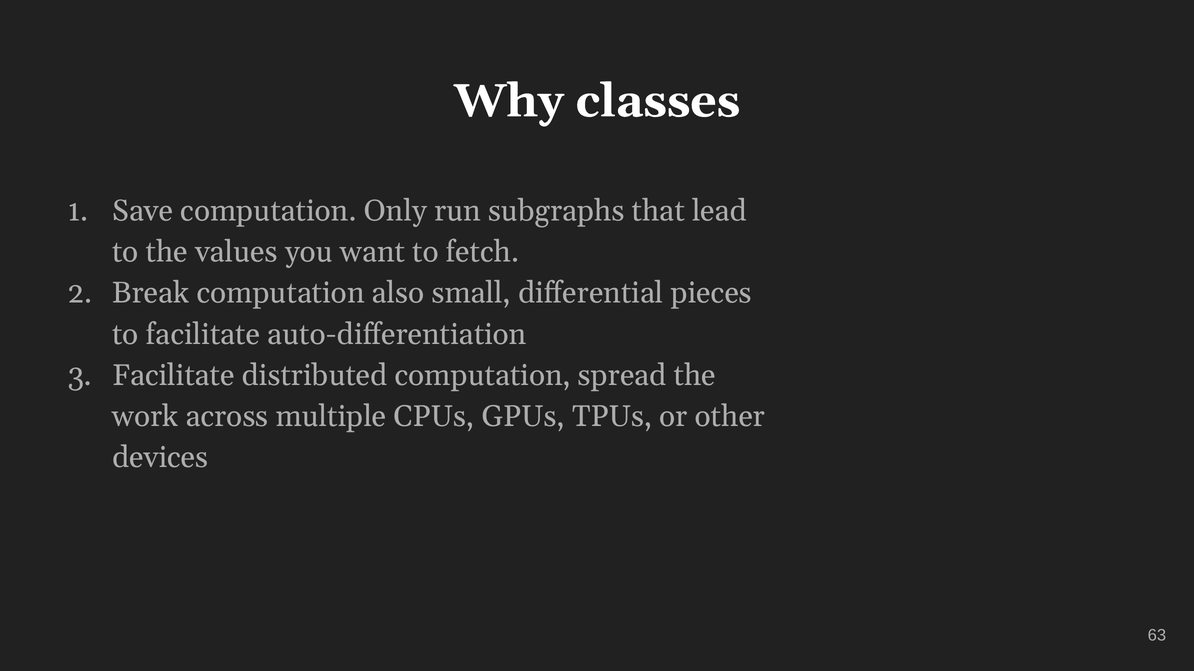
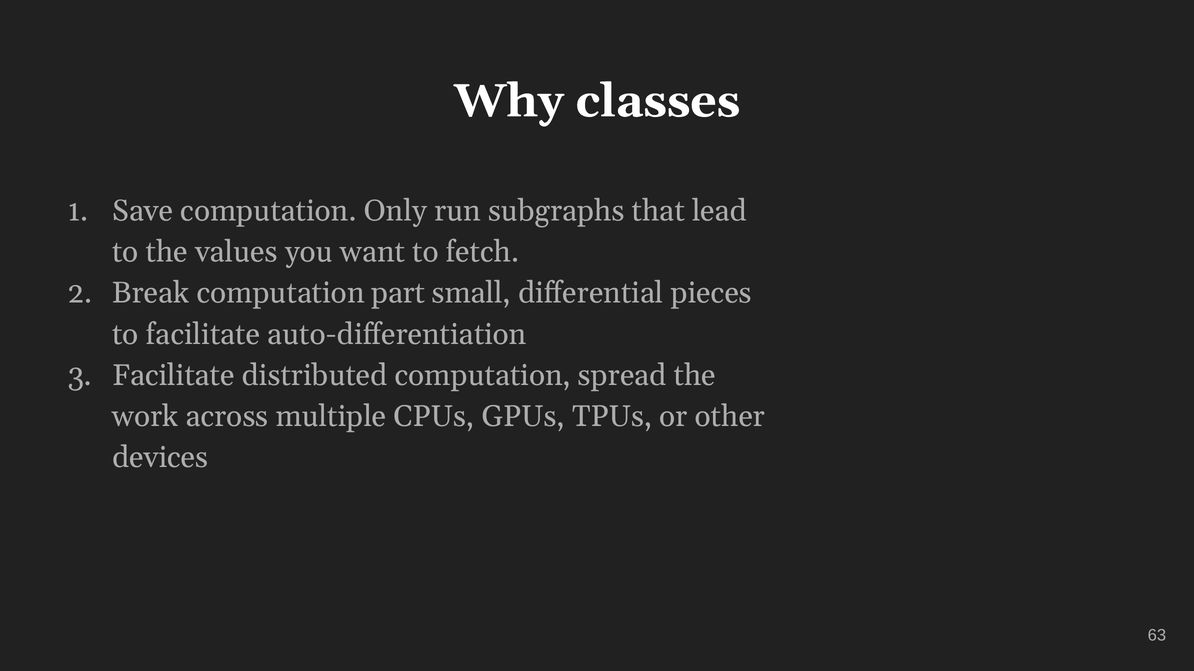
also: also -> part
